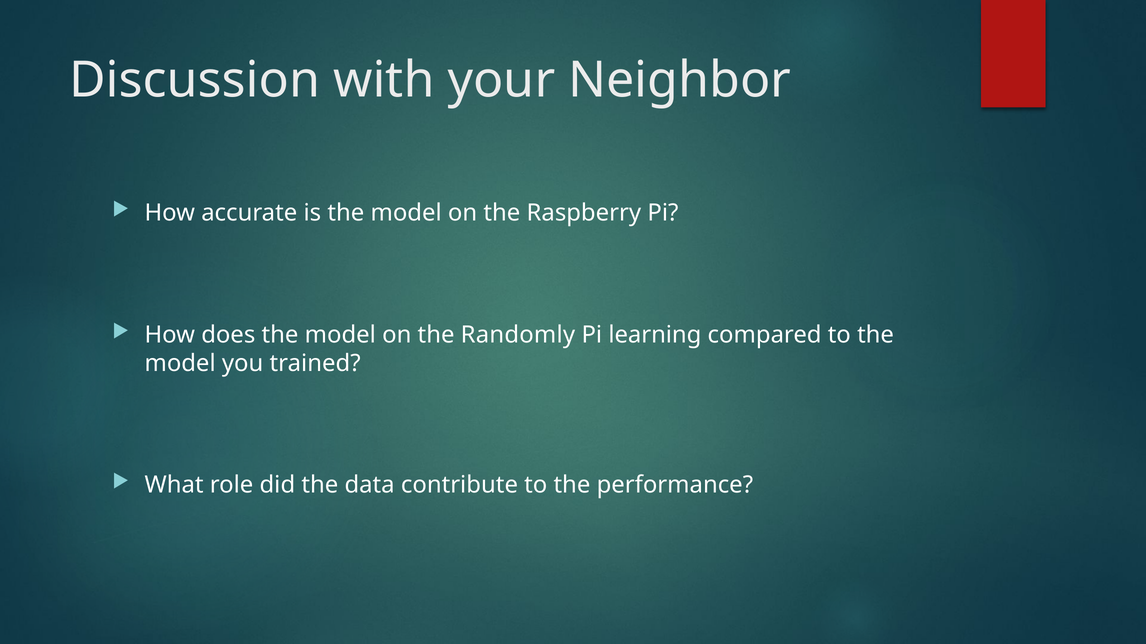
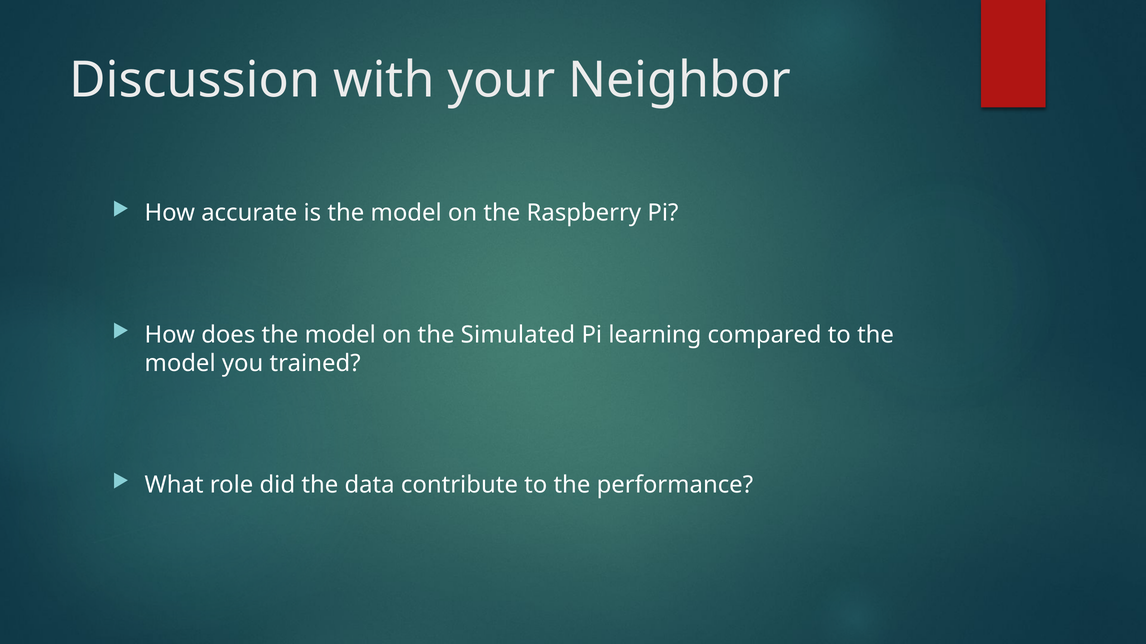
Randomly: Randomly -> Simulated
